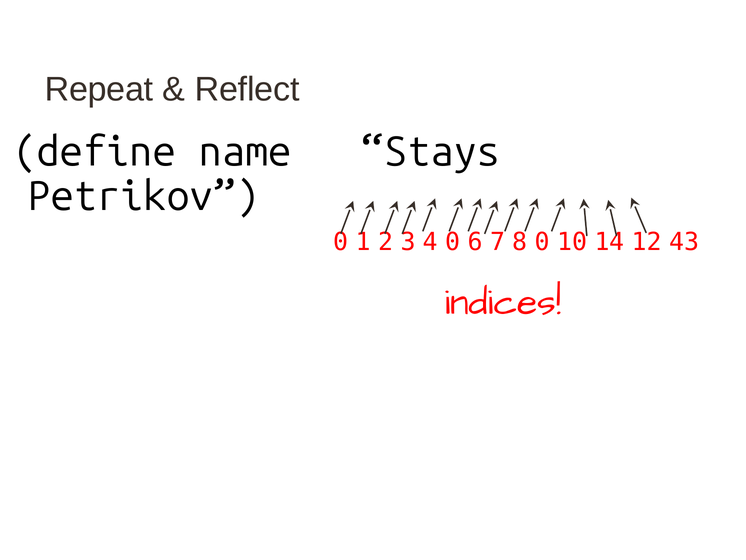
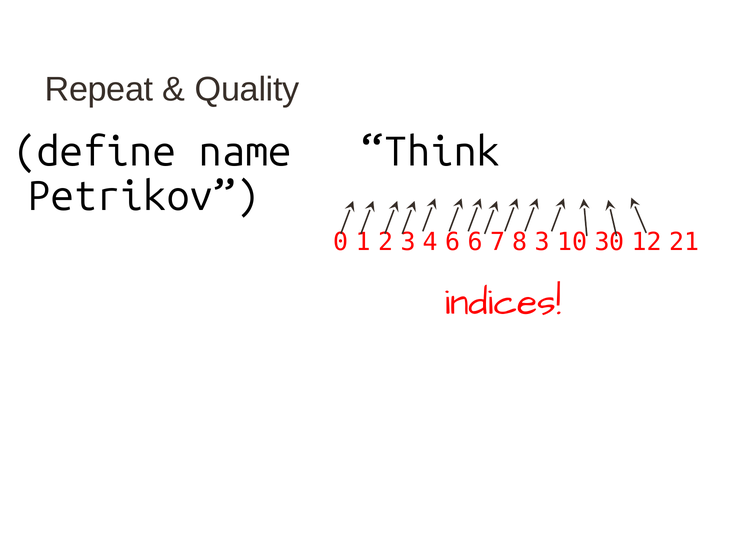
Reflect: Reflect -> Quality
Stays: Stays -> Think
4 0: 0 -> 6
8 0: 0 -> 3
14: 14 -> 30
43: 43 -> 21
